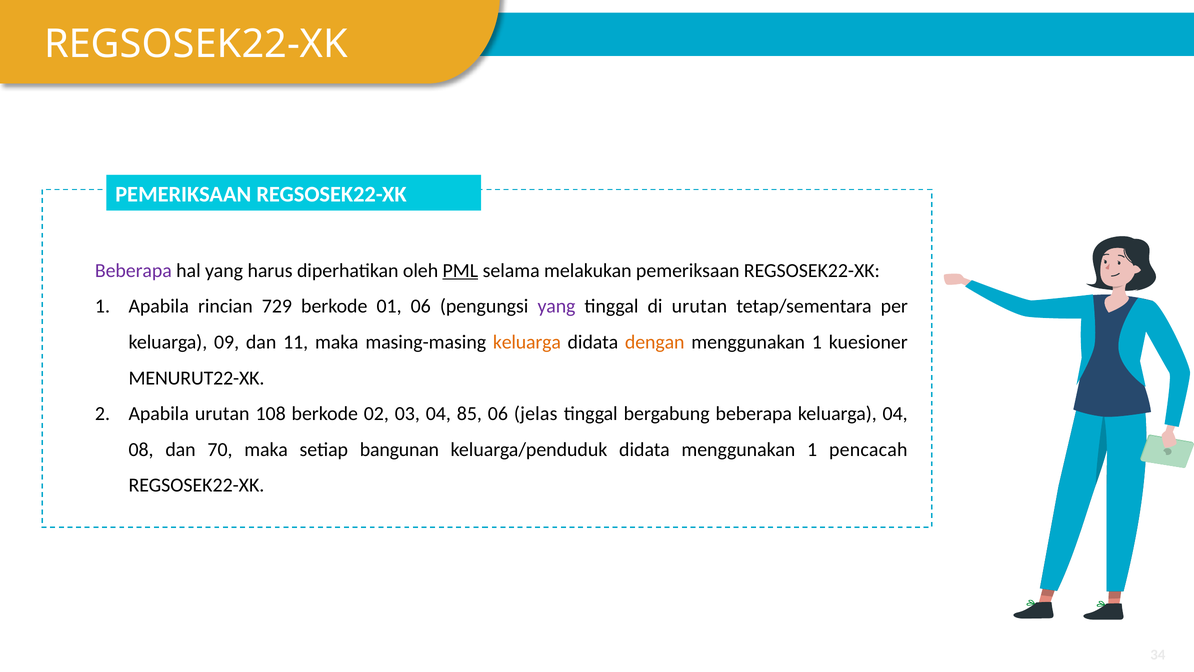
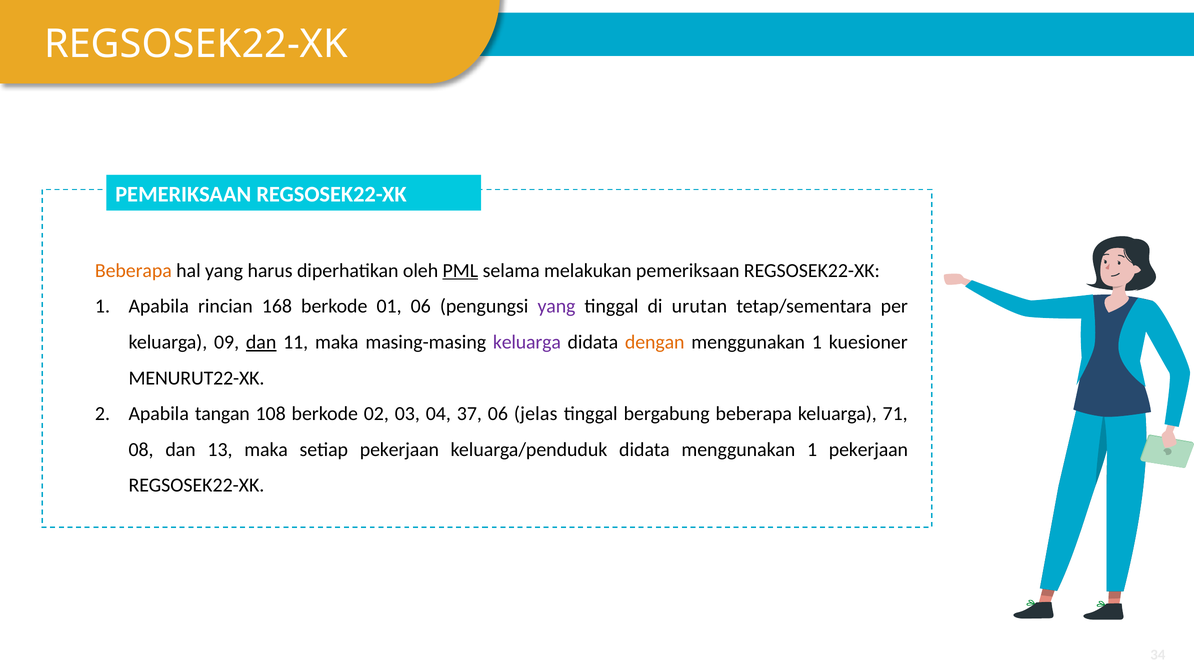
Beberapa at (133, 270) colour: purple -> orange
729: 729 -> 168
dan at (261, 342) underline: none -> present
keluarga at (527, 342) colour: orange -> purple
Apabila urutan: urutan -> tangan
85: 85 -> 37
keluarga 04: 04 -> 71
70: 70 -> 13
setiap bangunan: bangunan -> pekerjaan
1 pencacah: pencacah -> pekerjaan
